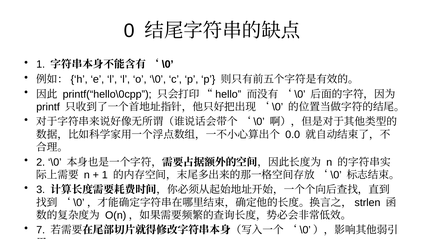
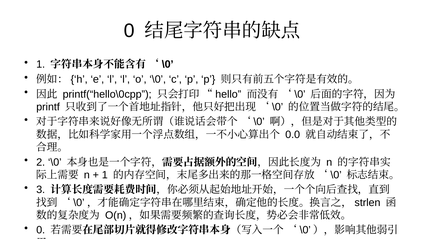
7 at (41, 230): 7 -> 0
